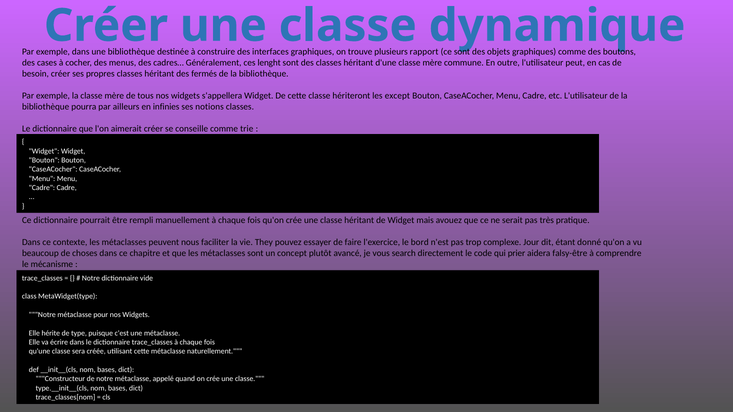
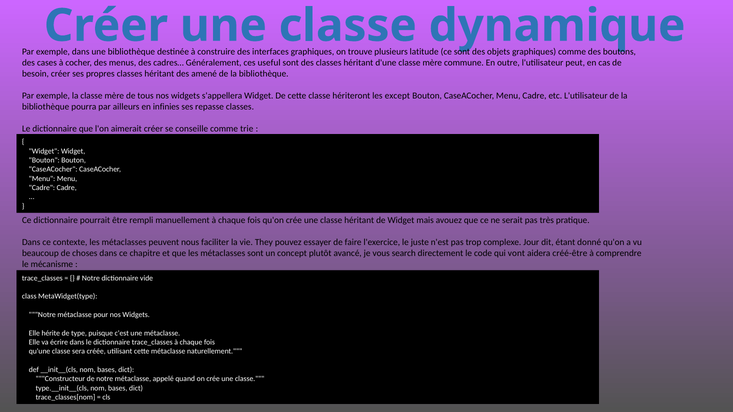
rapport: rapport -> latitude
lenght: lenght -> useful
fermés: fermés -> amené
notions: notions -> repasse
bord: bord -> juste
prier: prier -> vont
falsy-être: falsy-être -> créé-être
